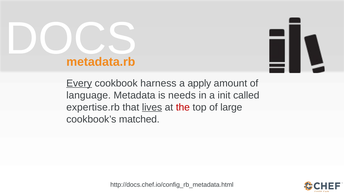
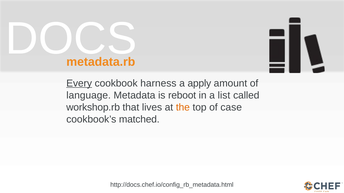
needs: needs -> reboot
init: init -> list
expertise.rb: expertise.rb -> workshop.rb
lives underline: present -> none
the colour: red -> orange
large: large -> case
